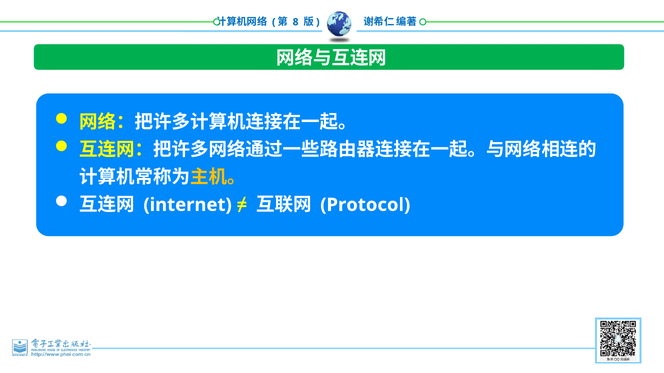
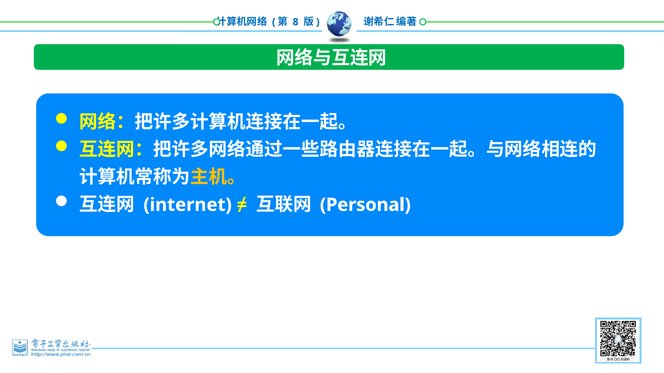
Protocol: Protocol -> Personal
